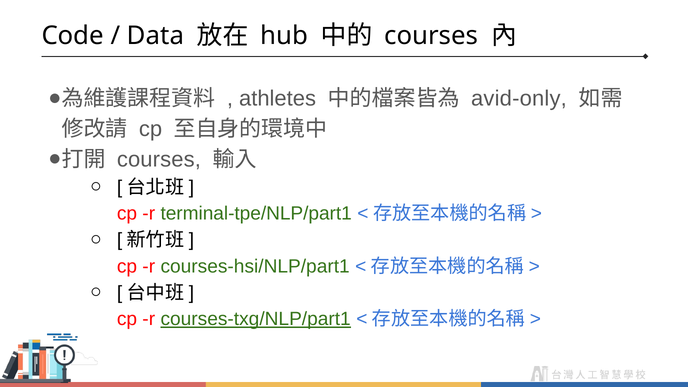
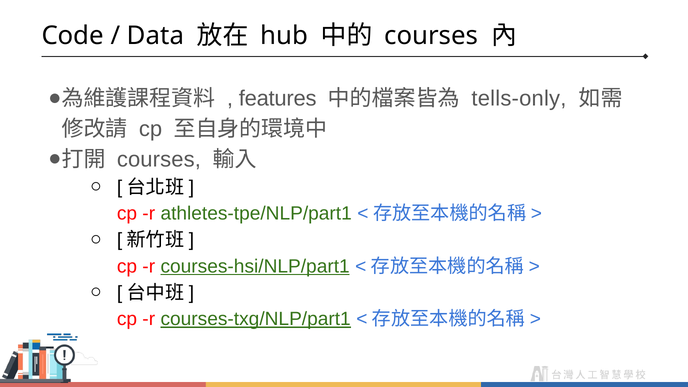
athletes: athletes -> features
avid-only: avid-only -> tells-only
terminal-tpe/NLP/part1: terminal-tpe/NLP/part1 -> athletes-tpe/NLP/part1
courses-hsi/NLP/part1 underline: none -> present
